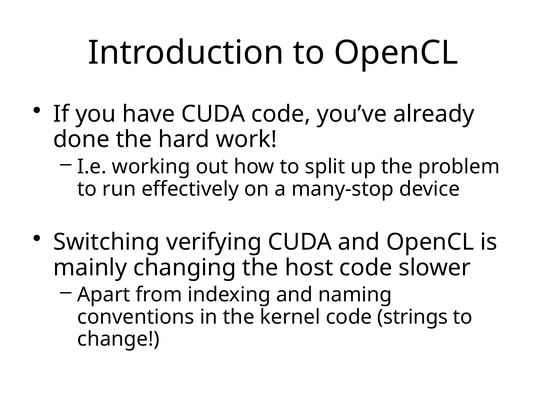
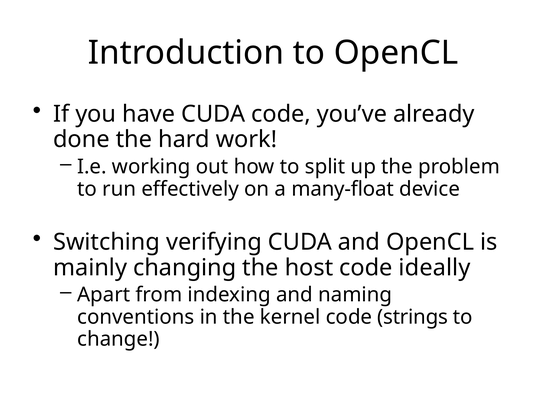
many-stop: many-stop -> many-float
slower: slower -> ideally
